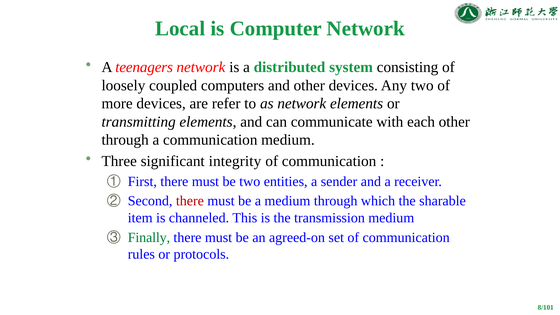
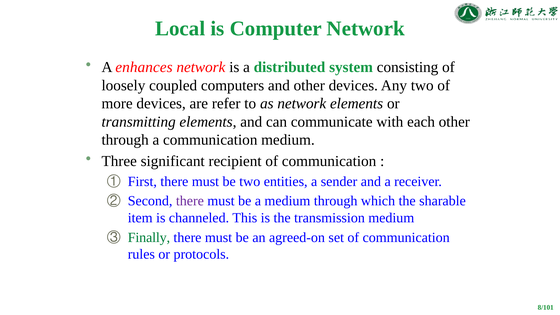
teenagers: teenagers -> enhances
integrity: integrity -> recipient
there at (190, 201) colour: red -> purple
